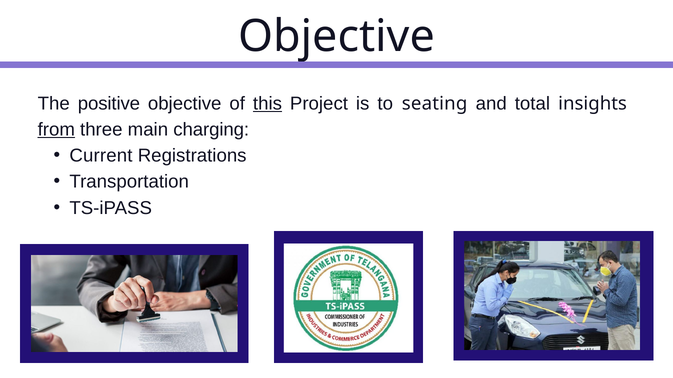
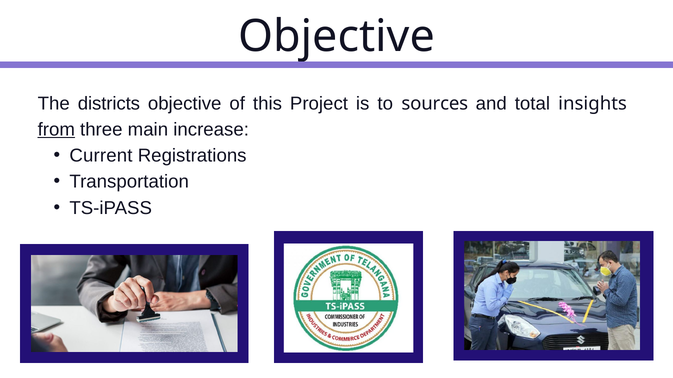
positive: positive -> districts
this underline: present -> none
seating: seating -> sources
charging: charging -> increase
